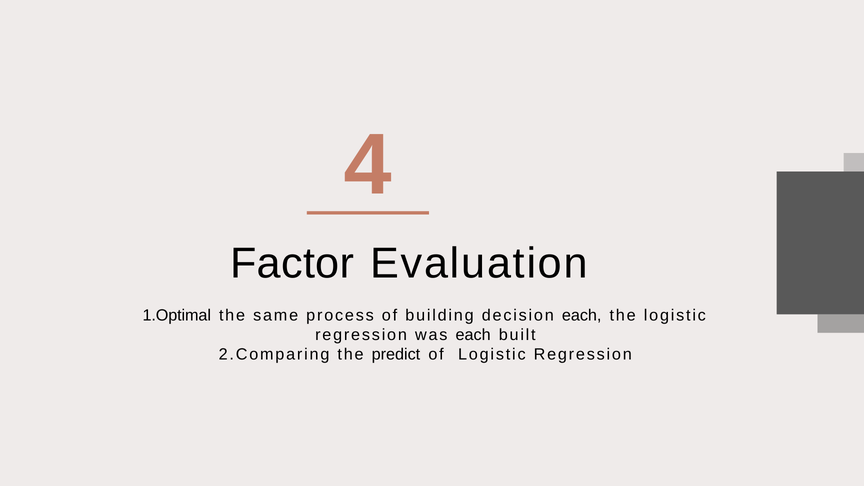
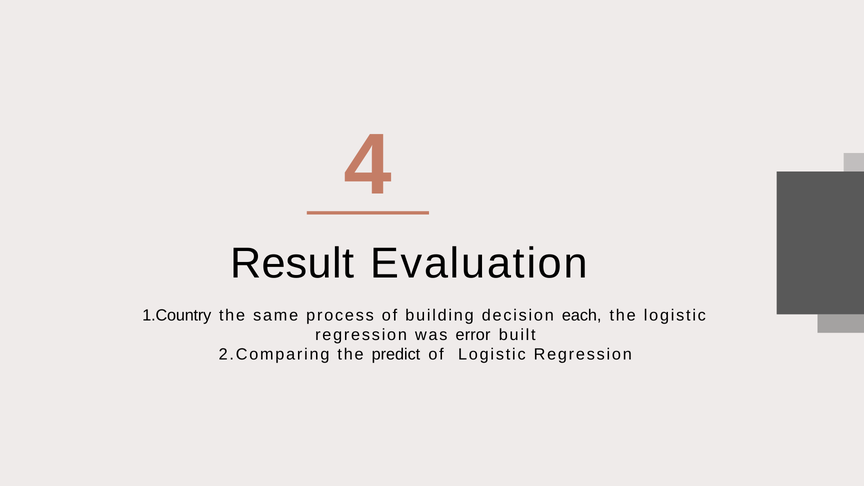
Factor: Factor -> Result
1.Optimal: 1.Optimal -> 1.Country
was each: each -> error
